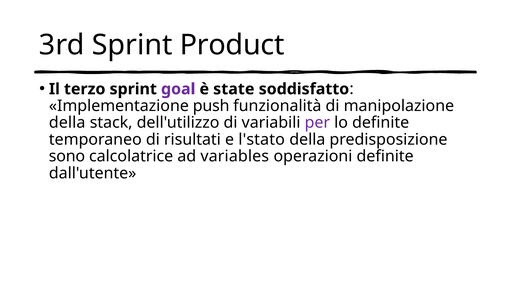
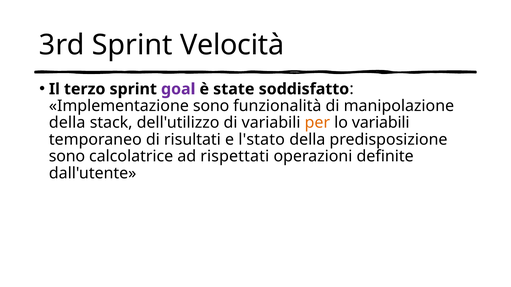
Product: Product -> Velocità
Implementazione push: push -> sono
per colour: purple -> orange
lo definite: definite -> variabili
variables: variables -> rispettati
